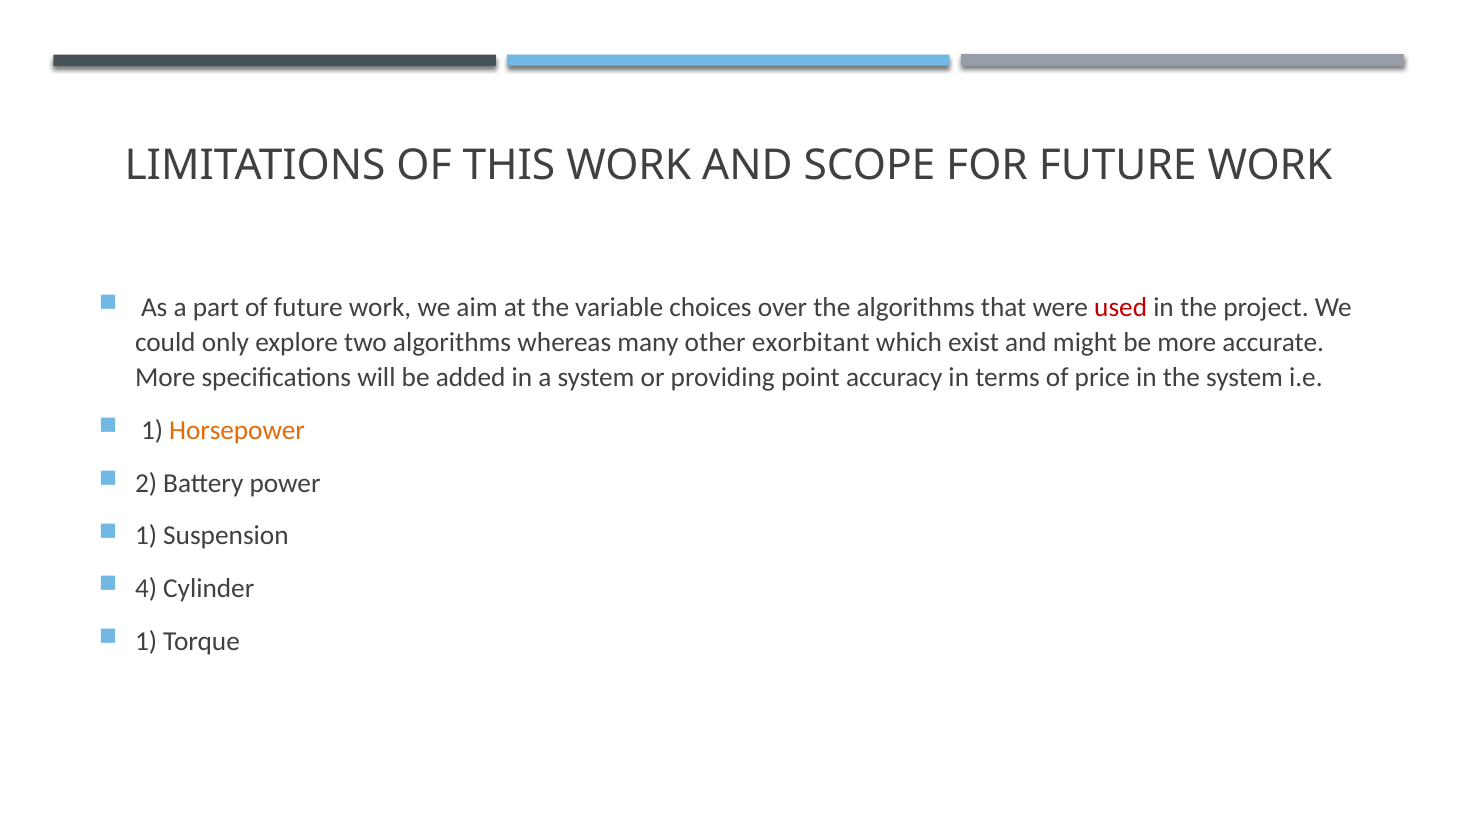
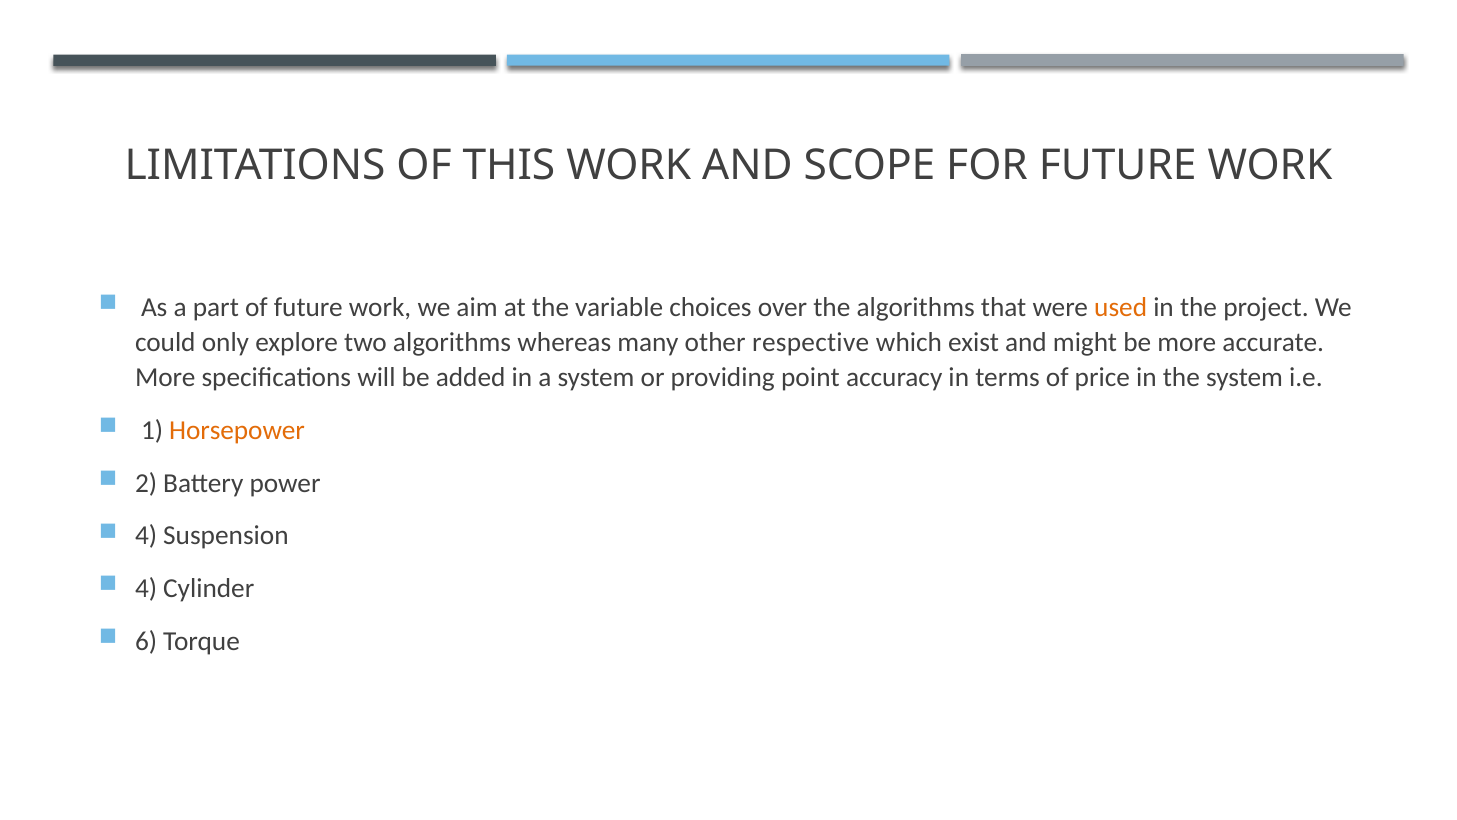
used colour: red -> orange
exorbitant: exorbitant -> respective
1 at (146, 536): 1 -> 4
1 at (146, 641): 1 -> 6
